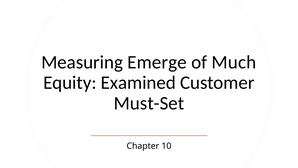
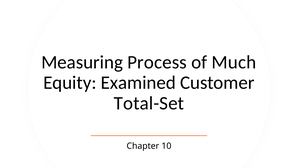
Emerge: Emerge -> Process
Must-Set: Must-Set -> Total-Set
